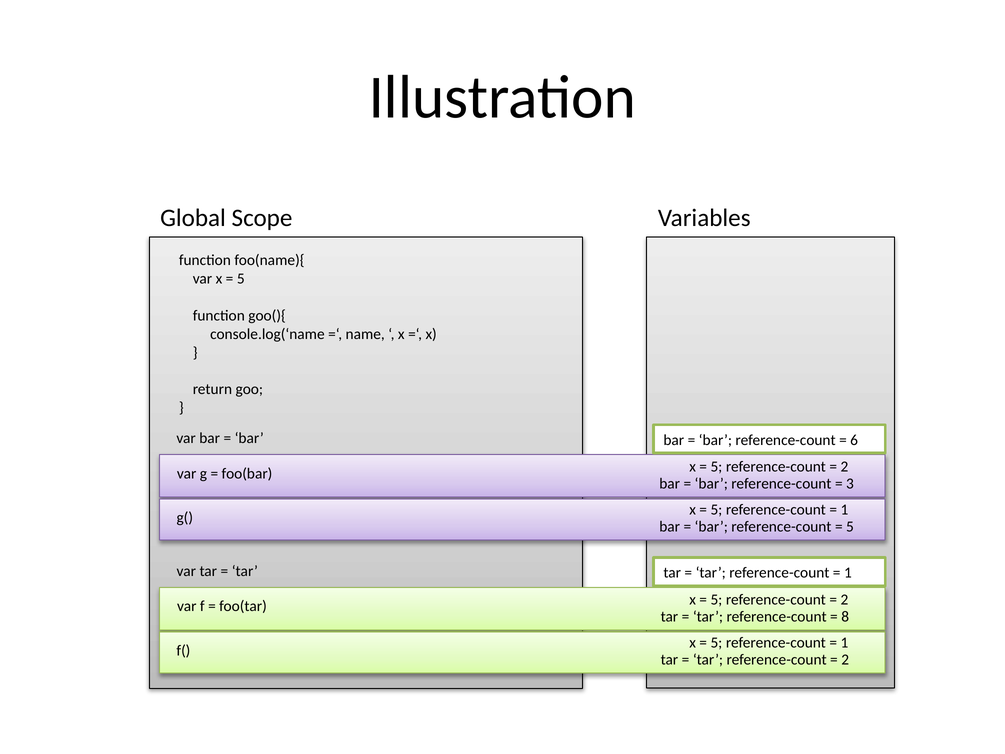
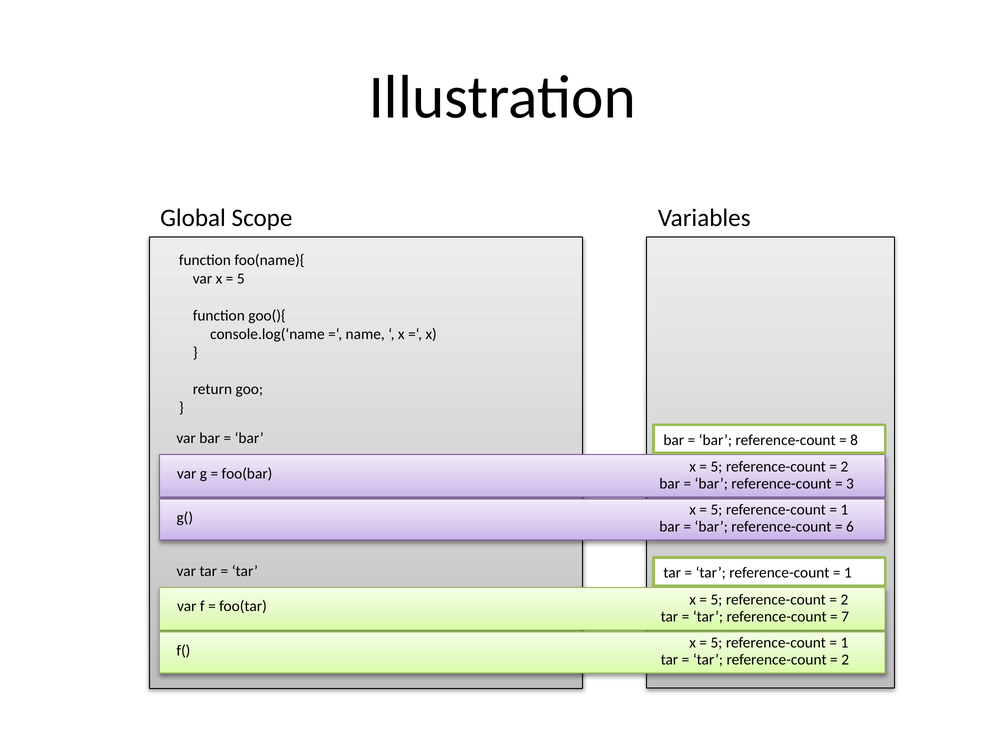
6: 6 -> 8
5 at (850, 526): 5 -> 6
8: 8 -> 7
